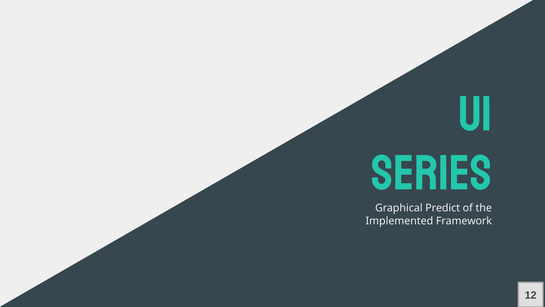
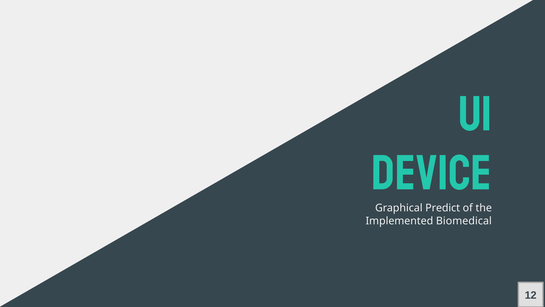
Series: Series -> Device
Framework: Framework -> Biomedical
